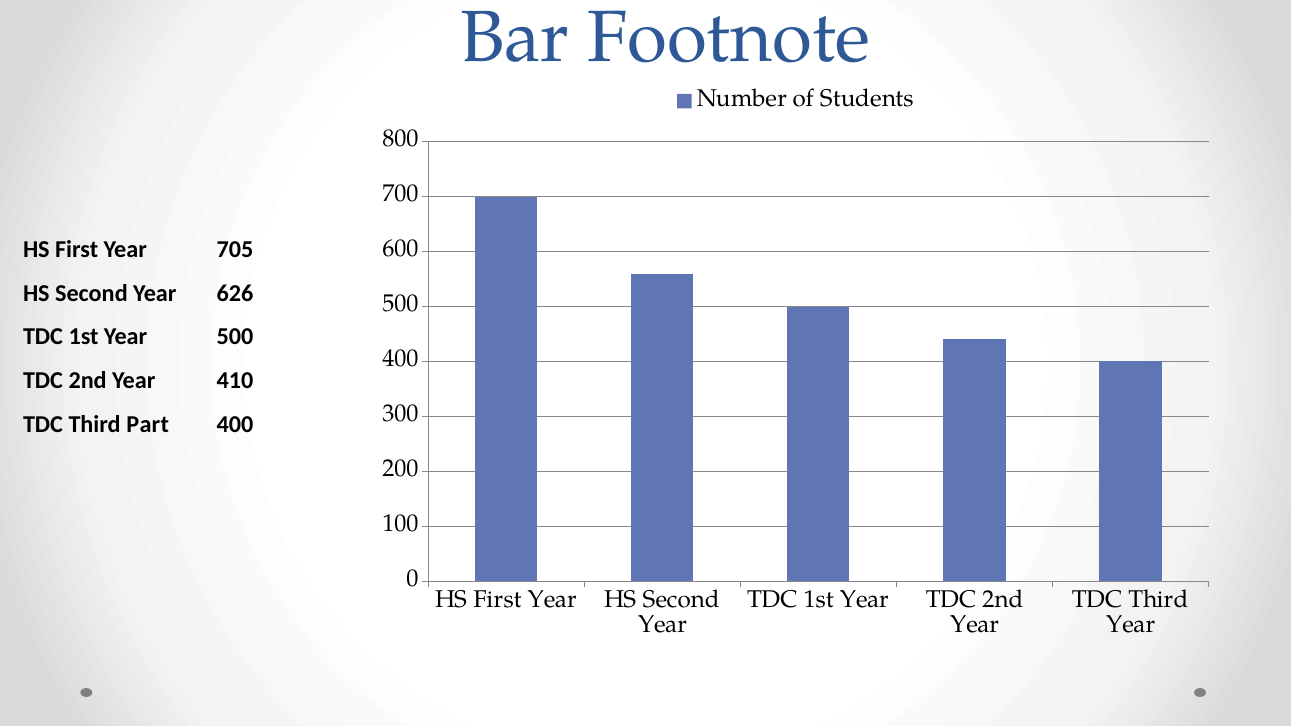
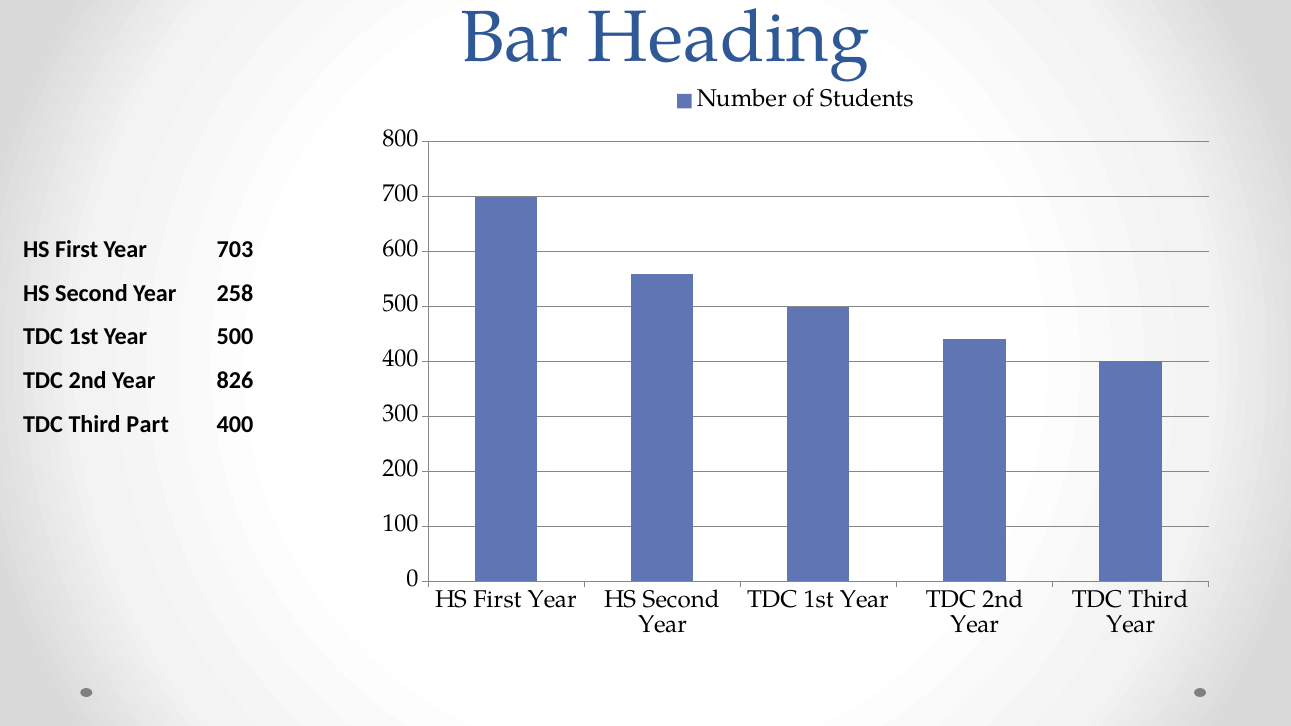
Footnote: Footnote -> Heading
705: 705 -> 703
626: 626 -> 258
410: 410 -> 826
